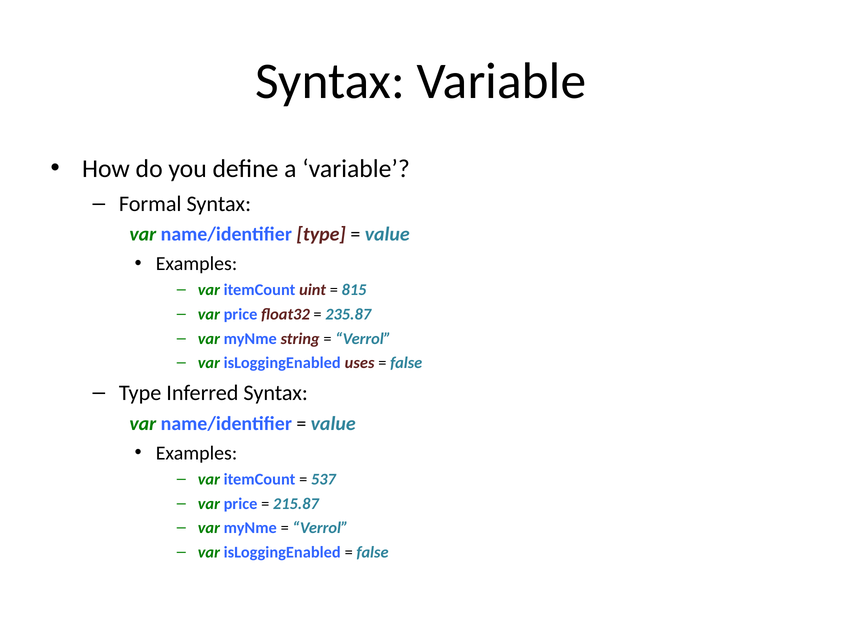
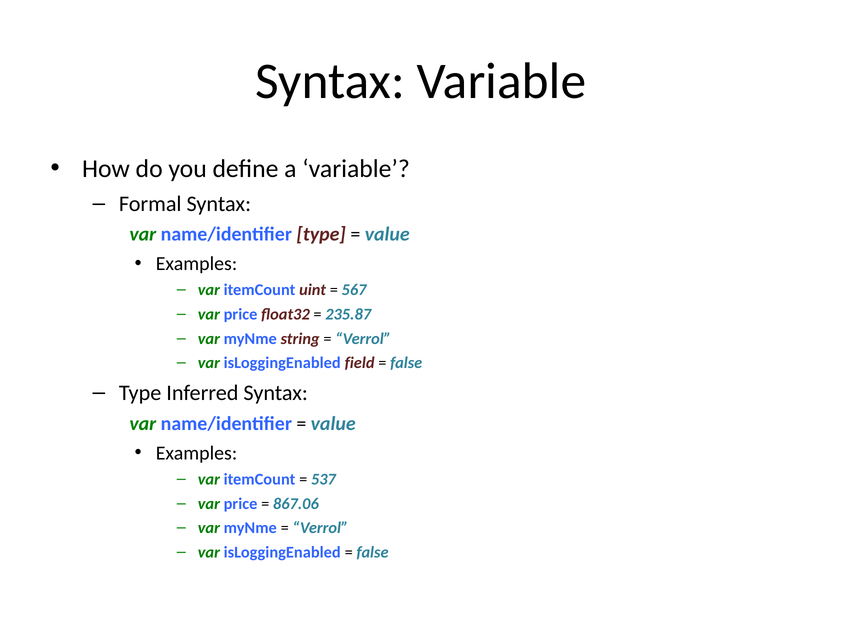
815: 815 -> 567
uses: uses -> field
215.87: 215.87 -> 867.06
